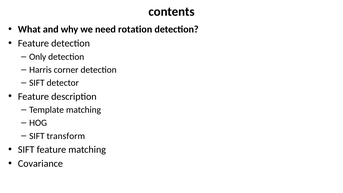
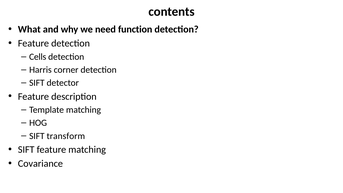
rotation: rotation -> function
Only: Only -> Cells
